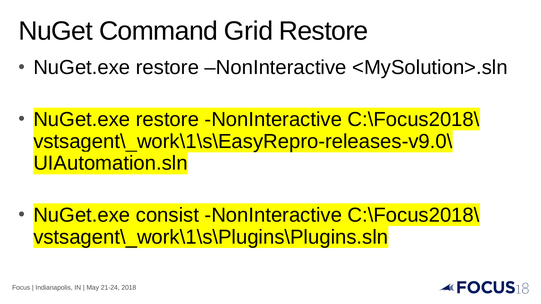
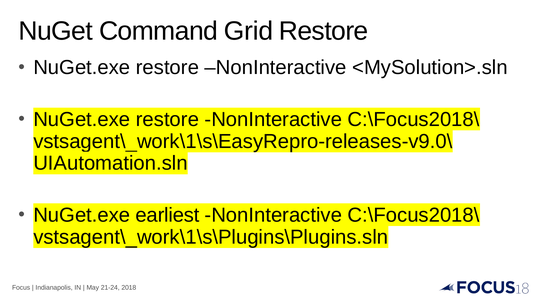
consist: consist -> earliest
